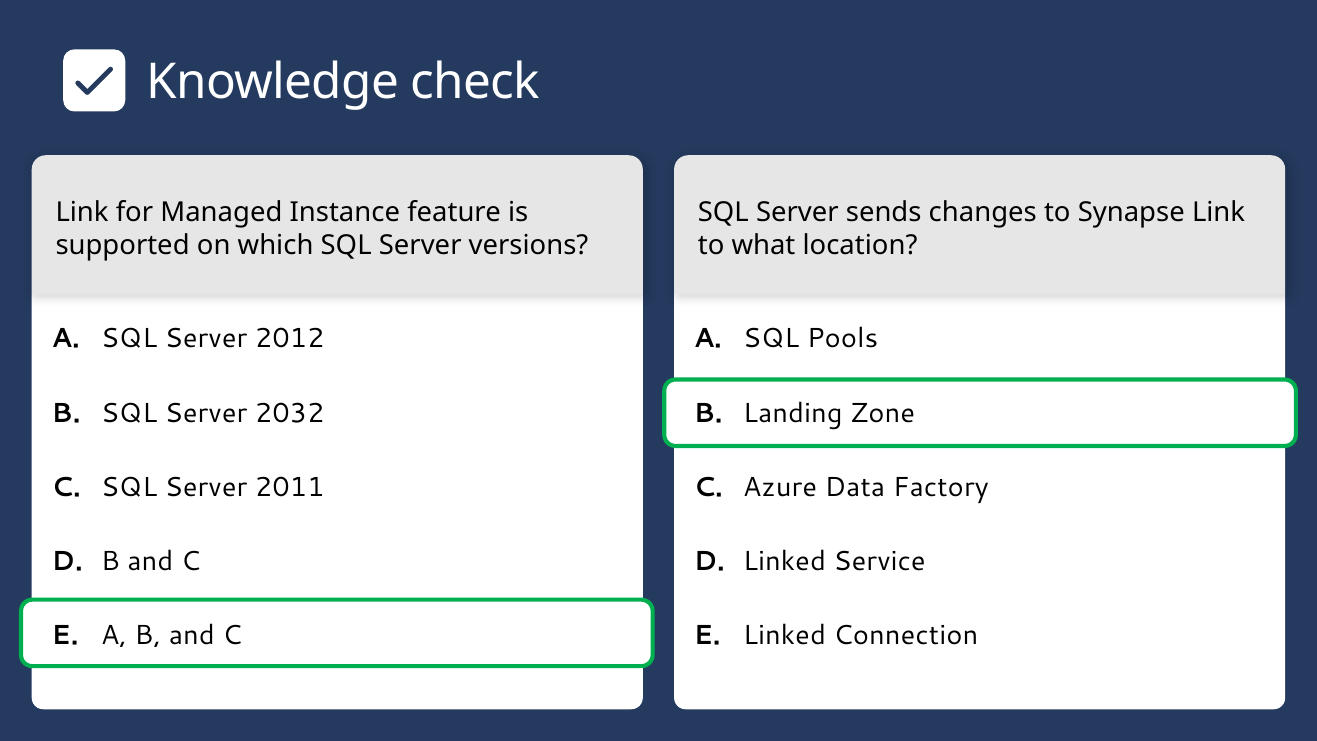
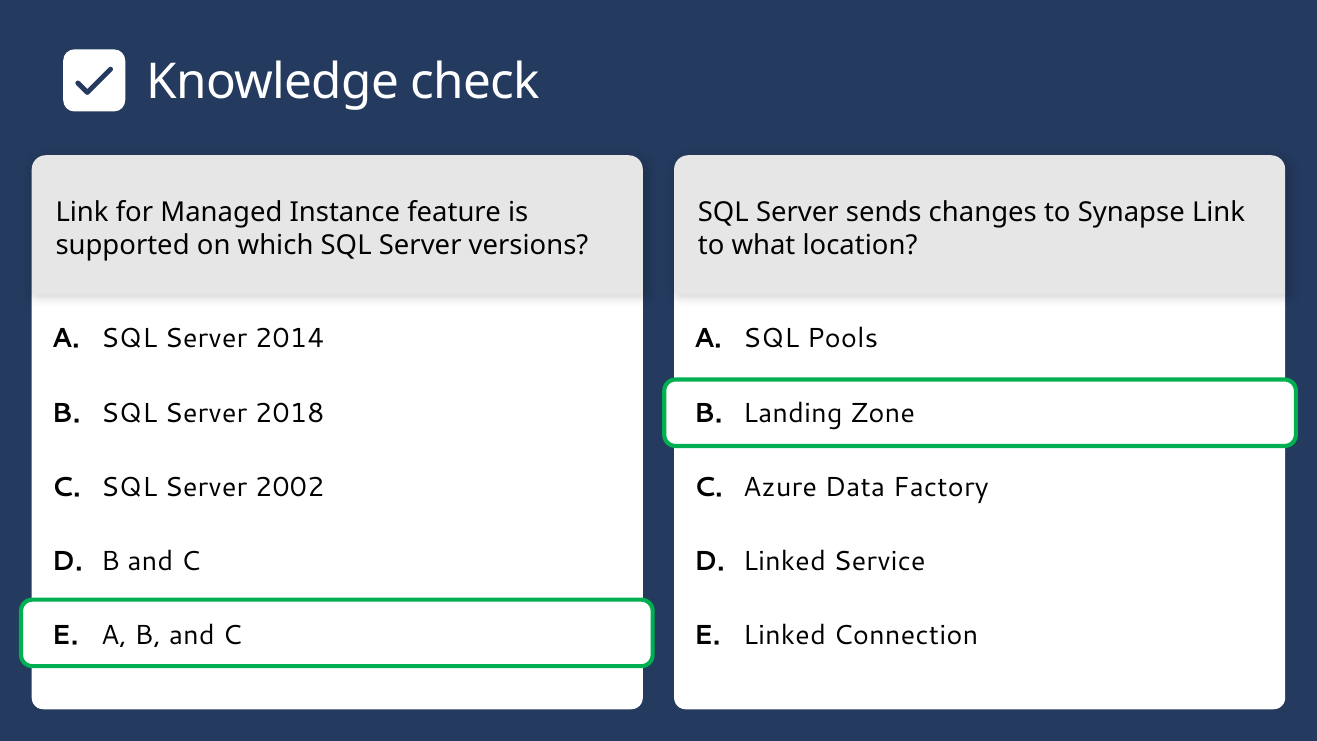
2012: 2012 -> 2014
2032: 2032 -> 2018
2011: 2011 -> 2002
